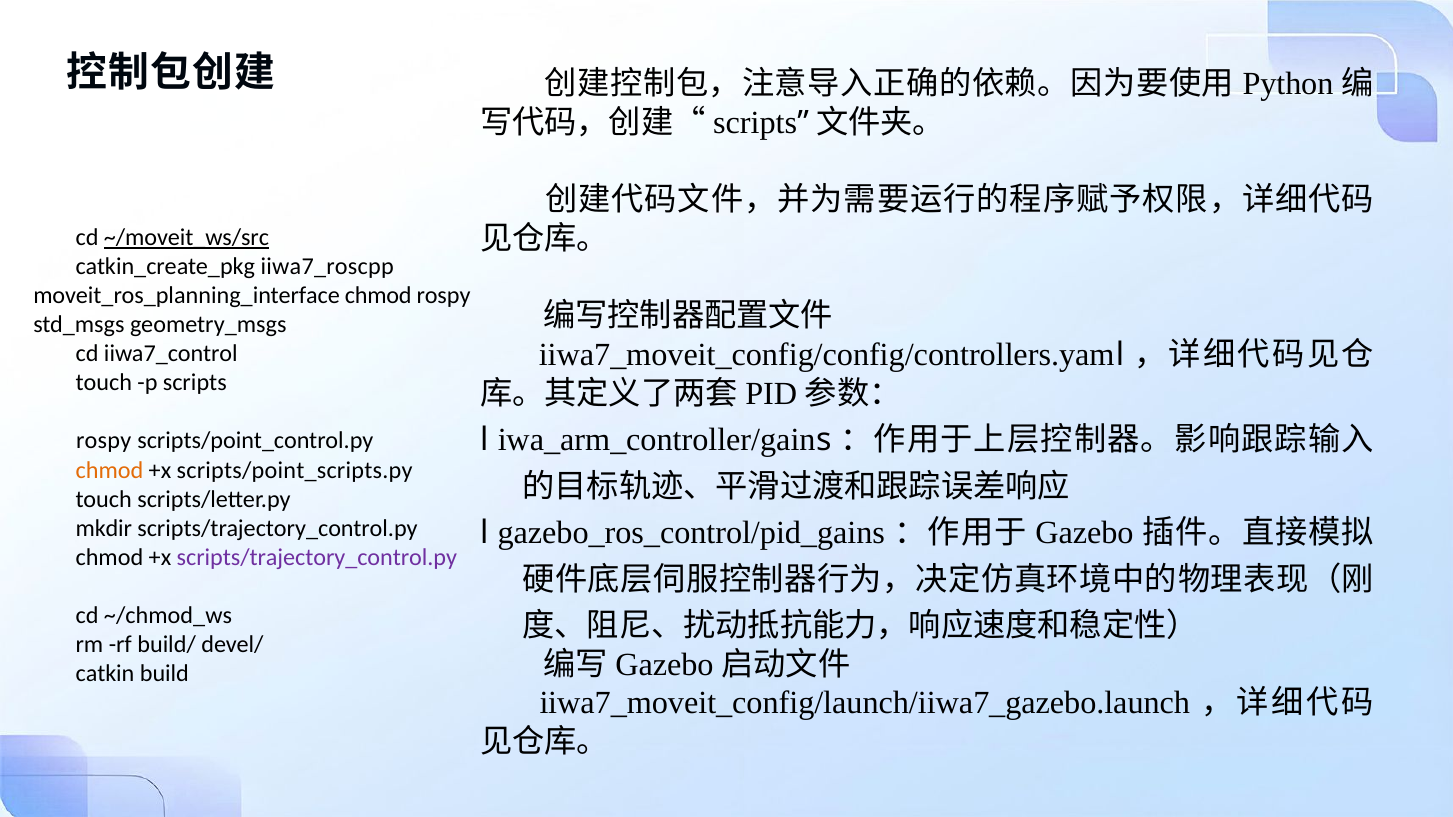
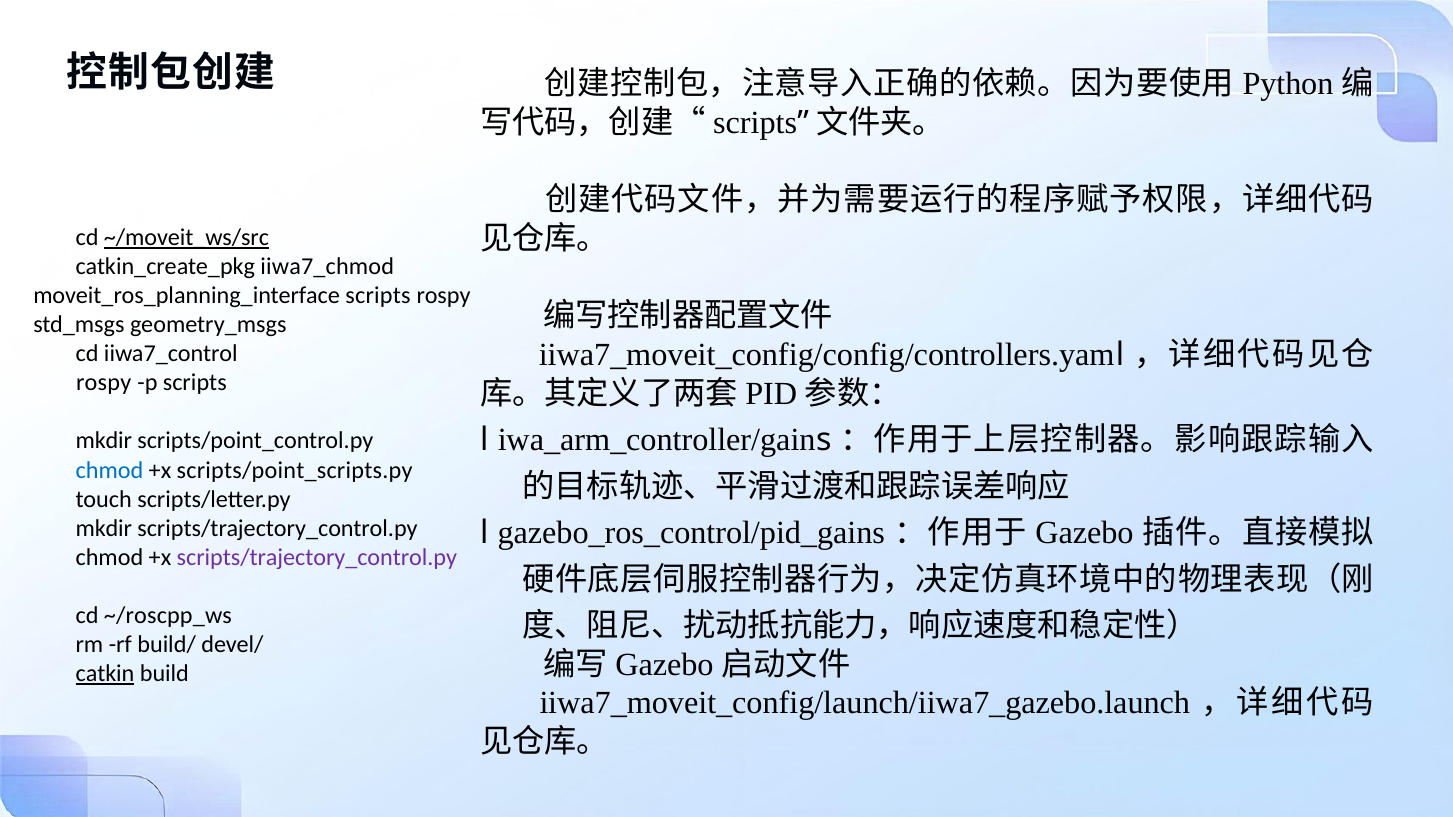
iiwa7_roscpp: iiwa7_roscpp -> iiwa7_chmod
moveit_ros_planning_interface chmod: chmod -> scripts
touch at (104, 383): touch -> rospy
rospy at (104, 441): rospy -> mkdir
chmod at (109, 470) colour: orange -> blue
~/chmod_ws: ~/chmod_ws -> ~/roscpp_ws
catkin underline: none -> present
